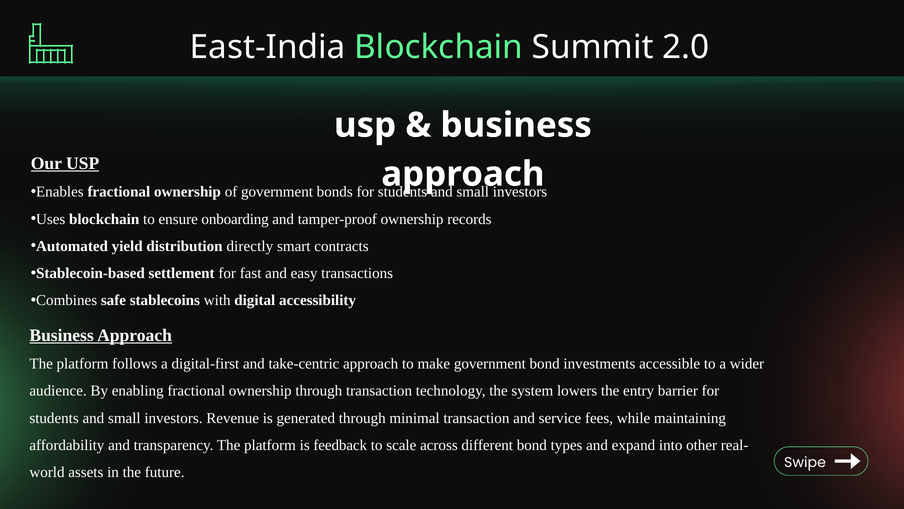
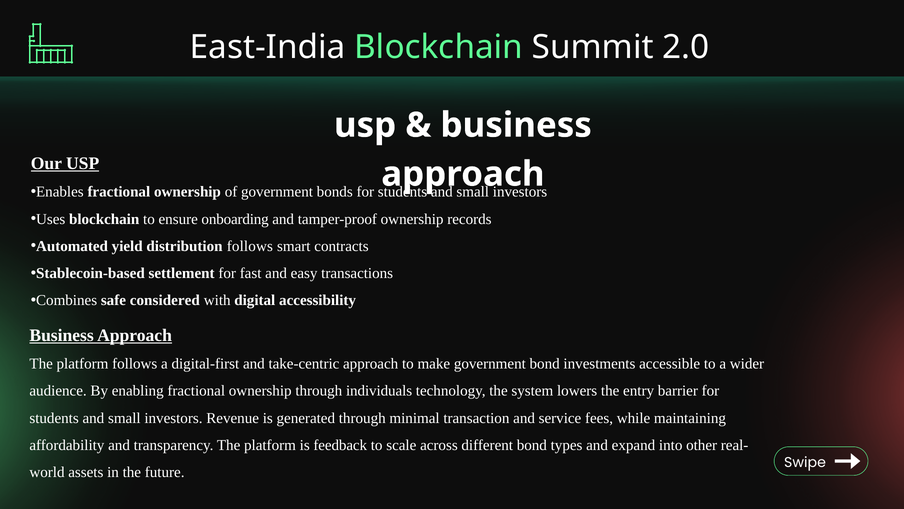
distribution directly: directly -> follows
stablecoins: stablecoins -> considered
through transaction: transaction -> individuals
